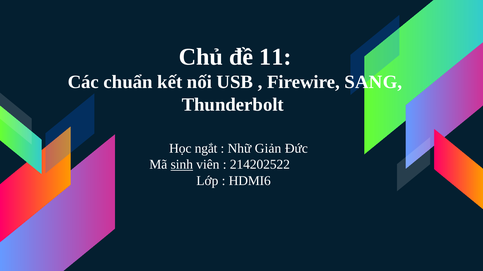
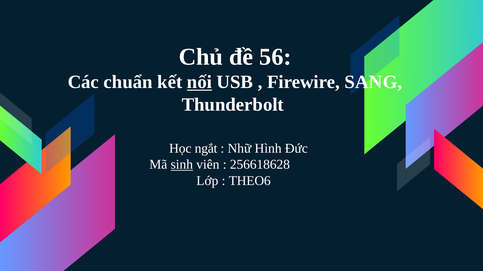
11: 11 -> 56
nối underline: none -> present
Giản: Giản -> Hình
214202522: 214202522 -> 256618628
HDMI6: HDMI6 -> THEO6
